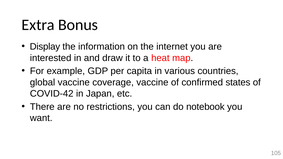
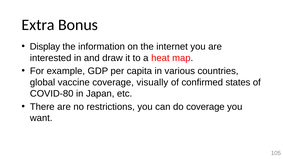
coverage vaccine: vaccine -> visually
COVID-42: COVID-42 -> COVID-80
do notebook: notebook -> coverage
